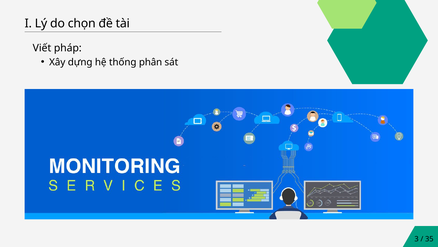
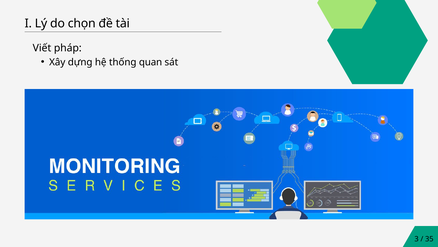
phân: phân -> quan
